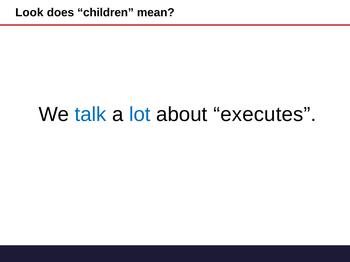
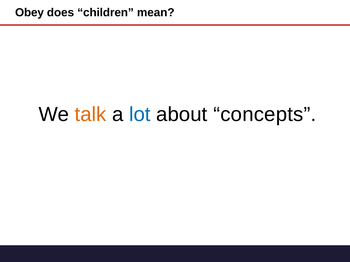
Look: Look -> Obey
talk colour: blue -> orange
executes: executes -> concepts
